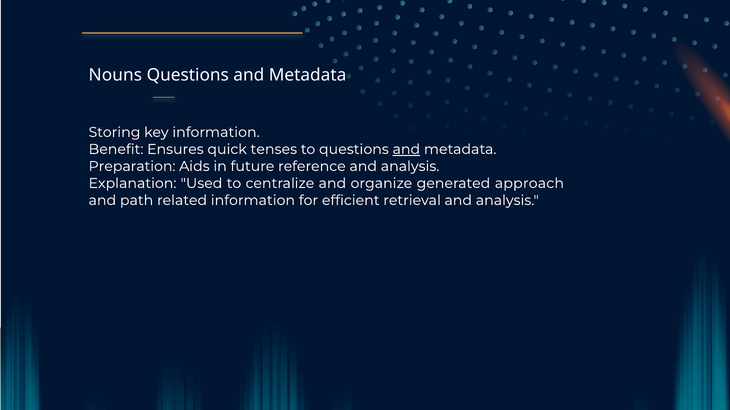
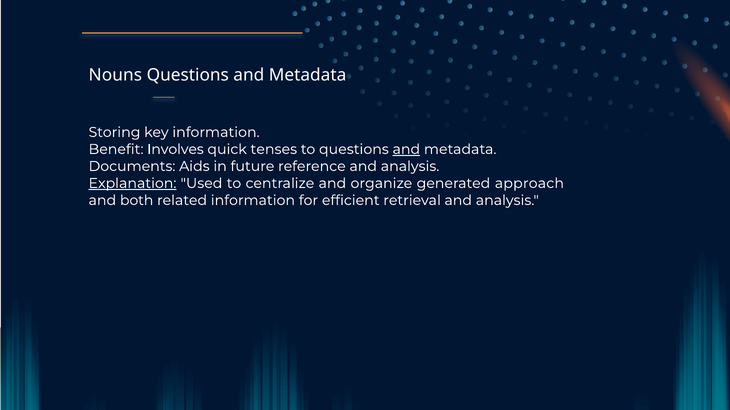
Ensures: Ensures -> Involves
Preparation: Preparation -> Documents
Explanation underline: none -> present
path: path -> both
